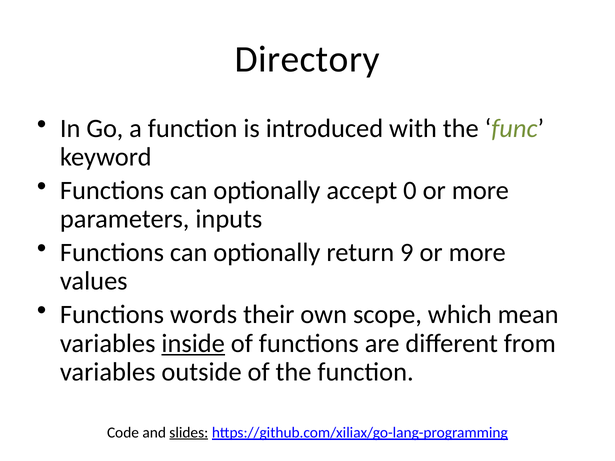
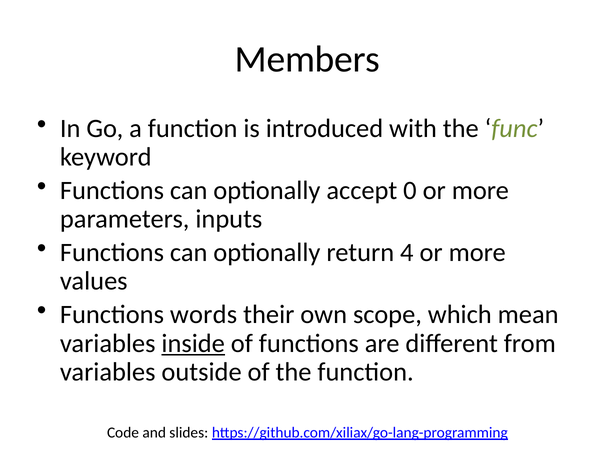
Directory: Directory -> Members
9: 9 -> 4
slides underline: present -> none
